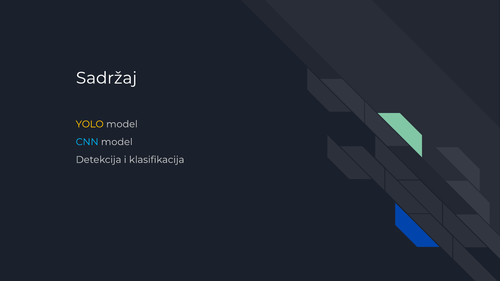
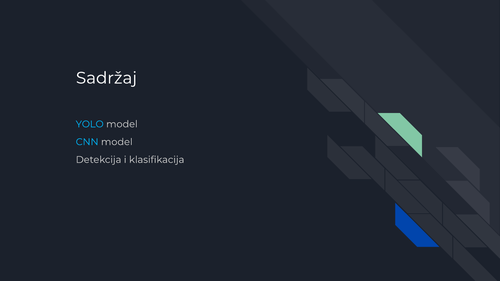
YOLO colour: yellow -> light blue
